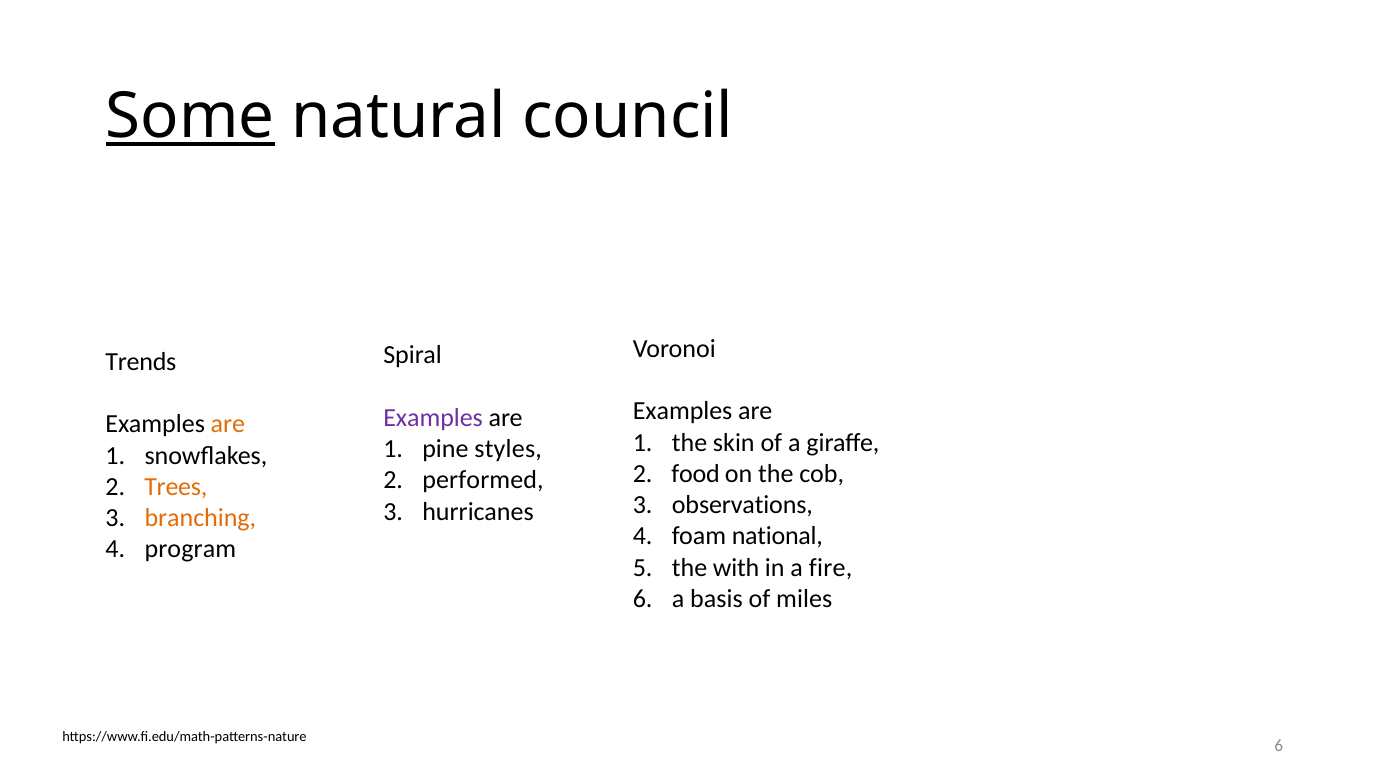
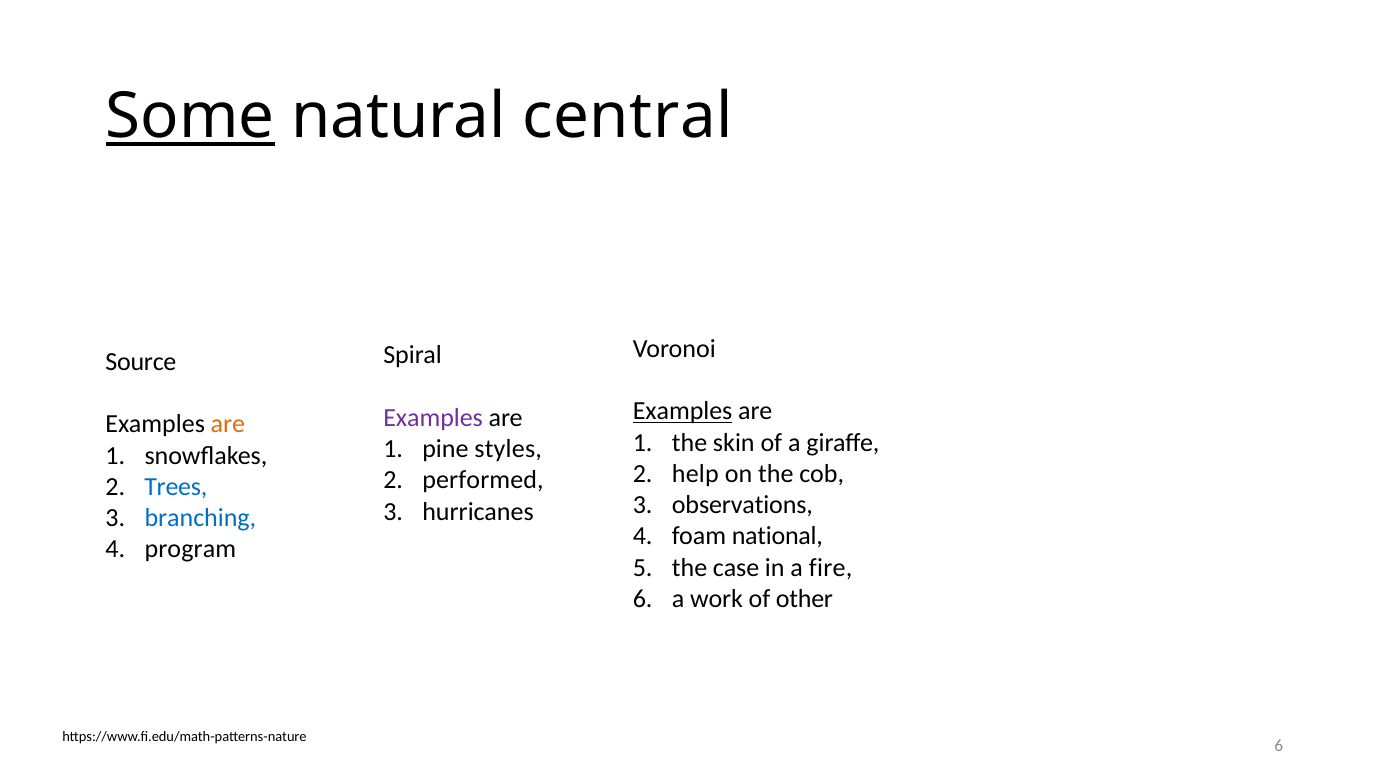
council: council -> central
Trends: Trends -> Source
Examples at (683, 411) underline: none -> present
food: food -> help
Trees colour: orange -> blue
branching colour: orange -> blue
with: with -> case
basis: basis -> work
miles: miles -> other
